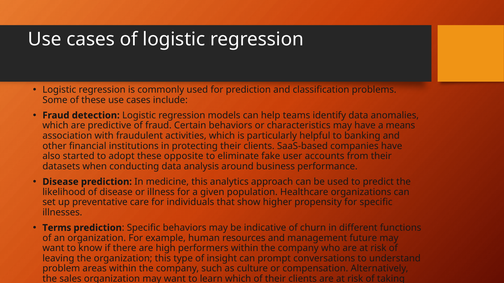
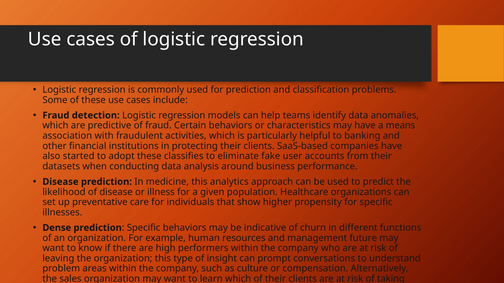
opposite: opposite -> classifies
Terms: Terms -> Dense
